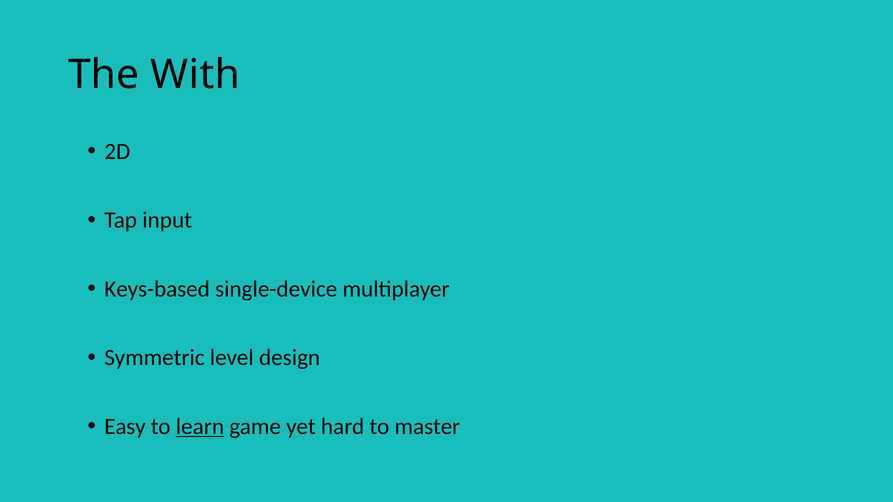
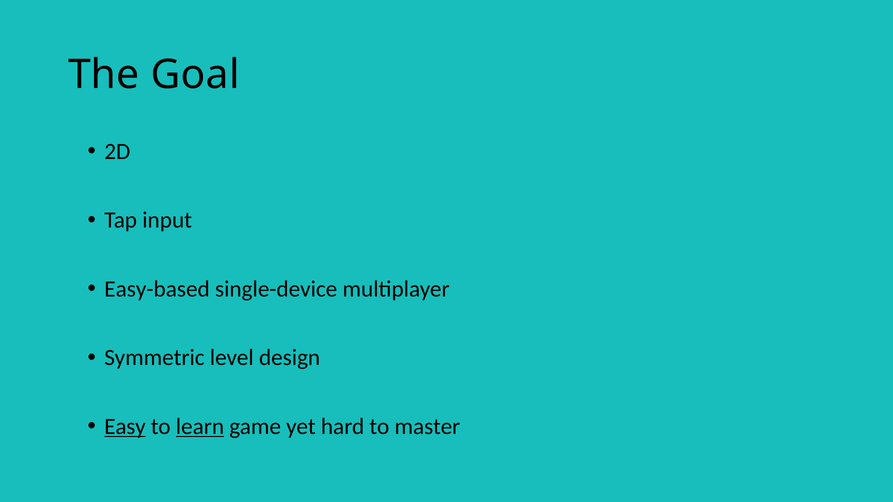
With: With -> Goal
Keys-based: Keys-based -> Easy-based
Easy underline: none -> present
